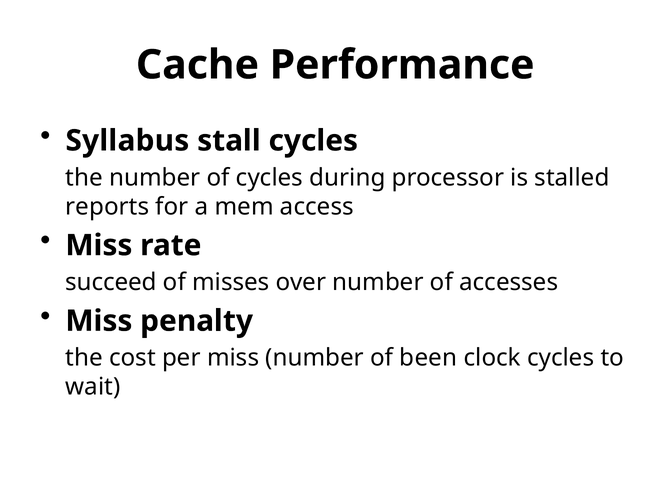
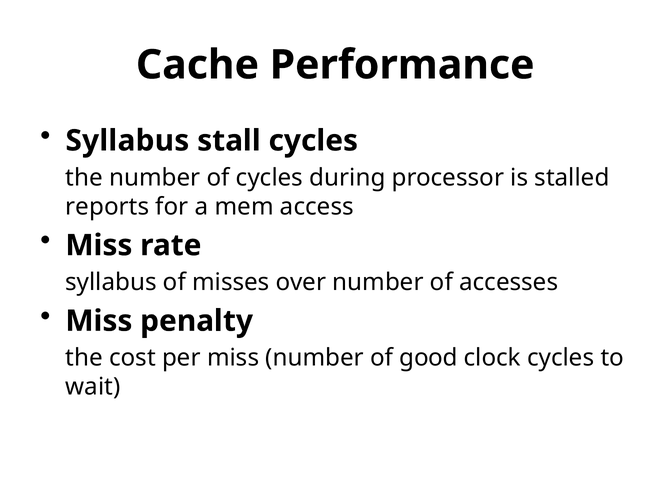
succeed at (111, 282): succeed -> syllabus
been: been -> good
